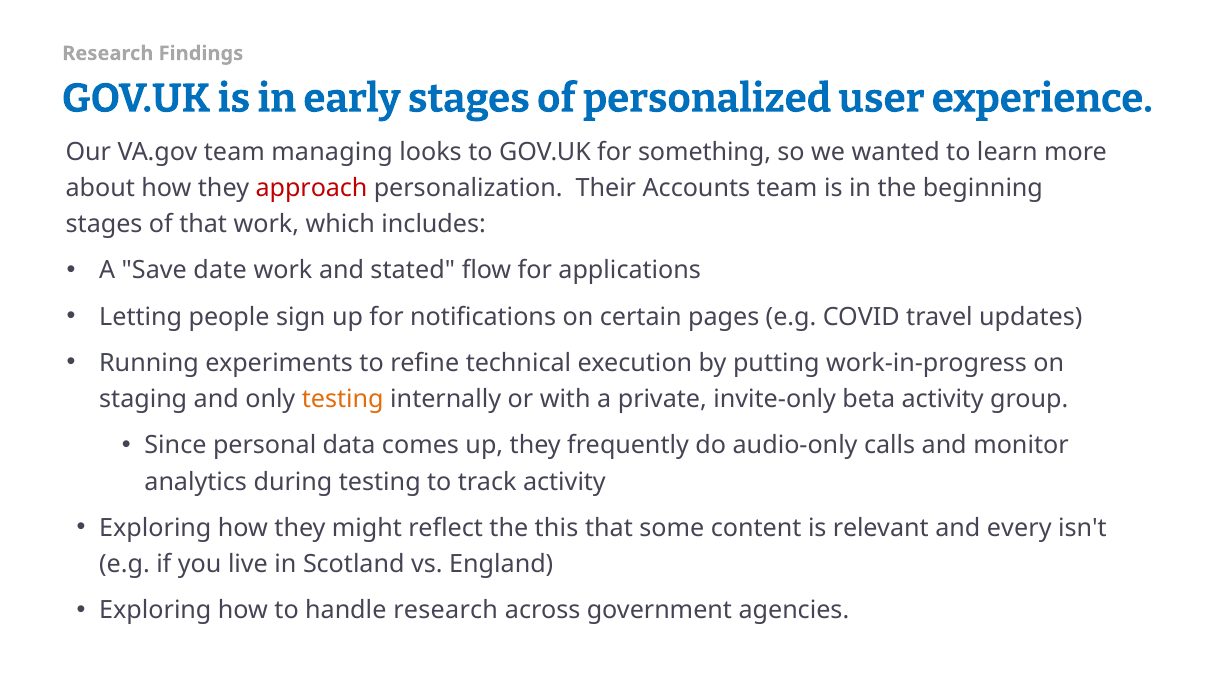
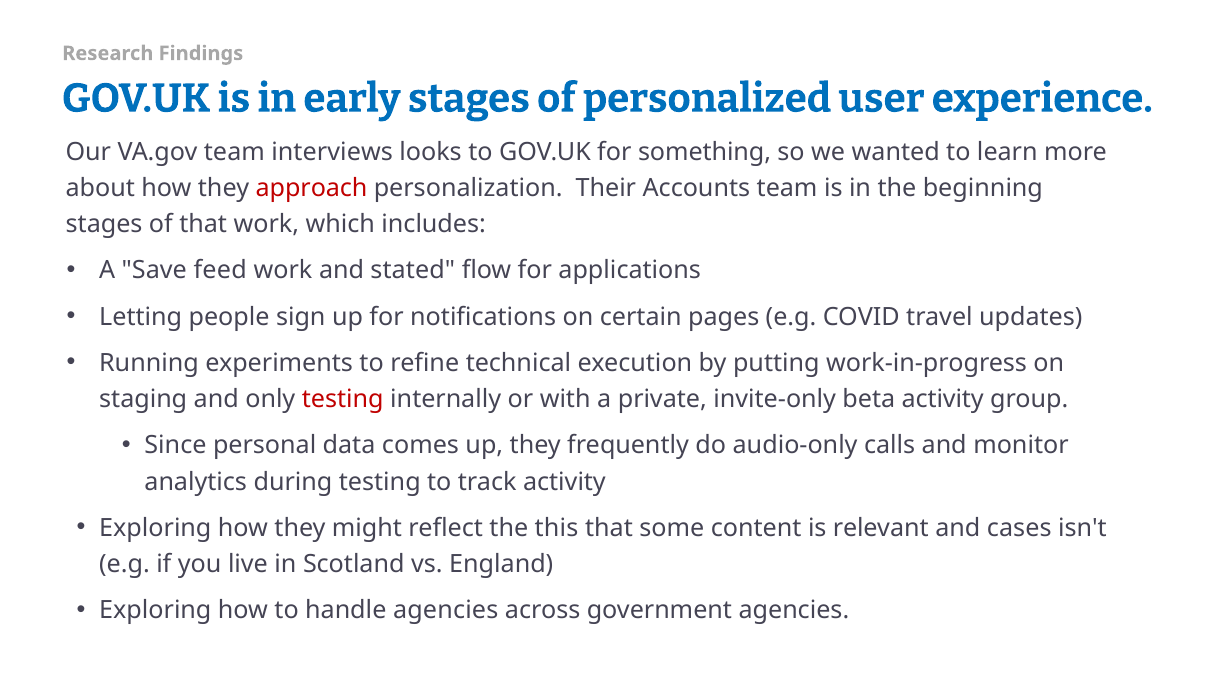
managing: managing -> interviews
date: date -> feed
testing at (343, 399) colour: orange -> red
every: every -> cases
handle research: research -> agencies
